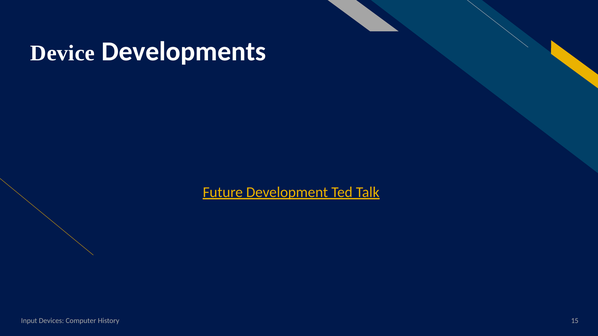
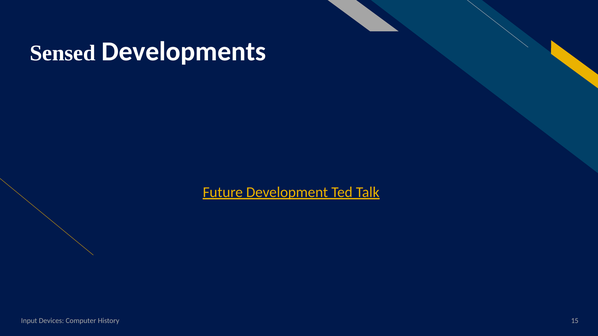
Device: Device -> Sensed
